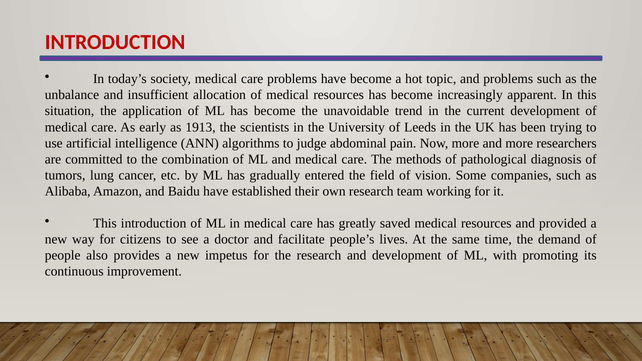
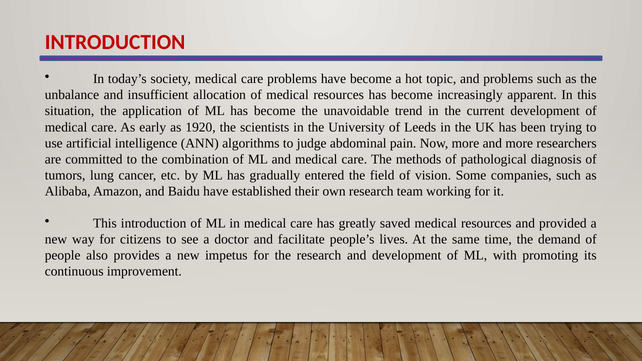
1913: 1913 -> 1920
